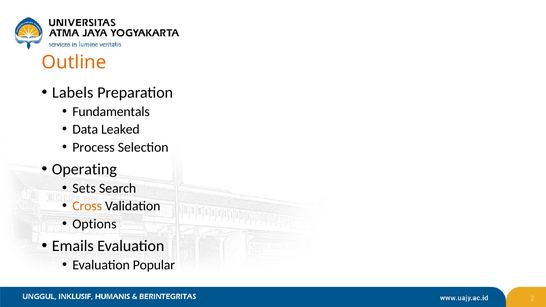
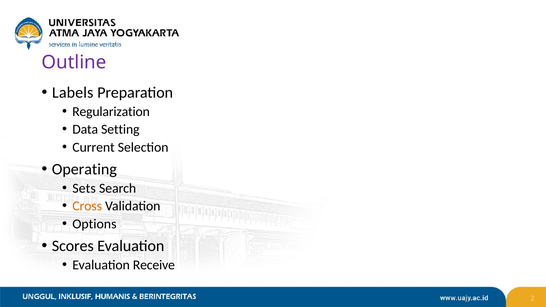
Outline colour: orange -> purple
Fundamentals: Fundamentals -> Regularization
Leaked: Leaked -> Setting
Process: Process -> Current
Emails: Emails -> Scores
Popular: Popular -> Receive
